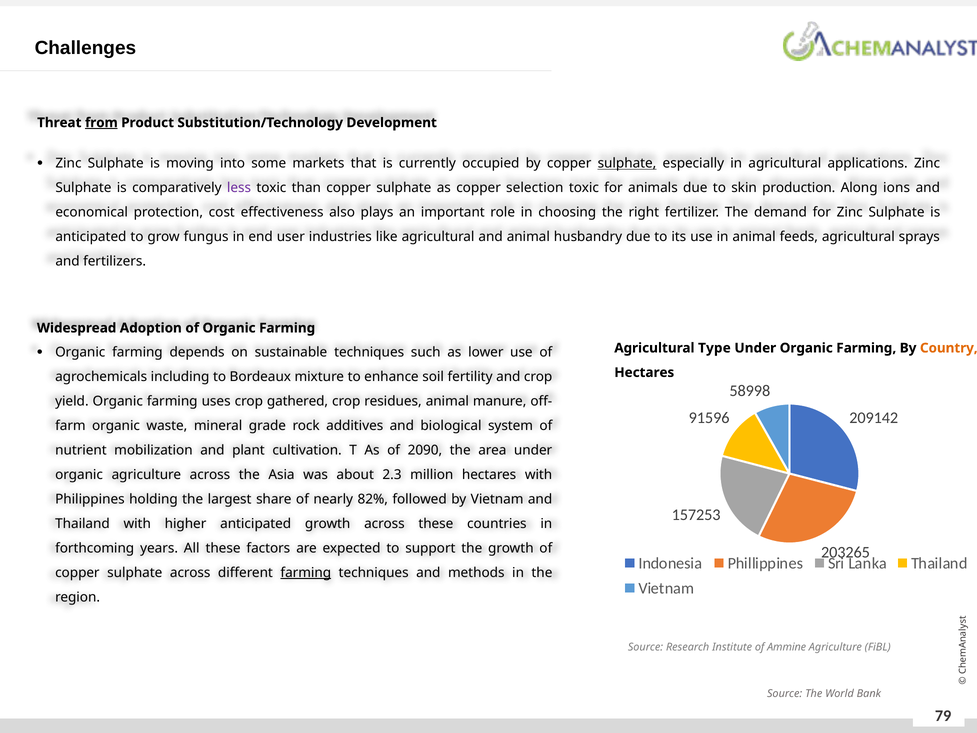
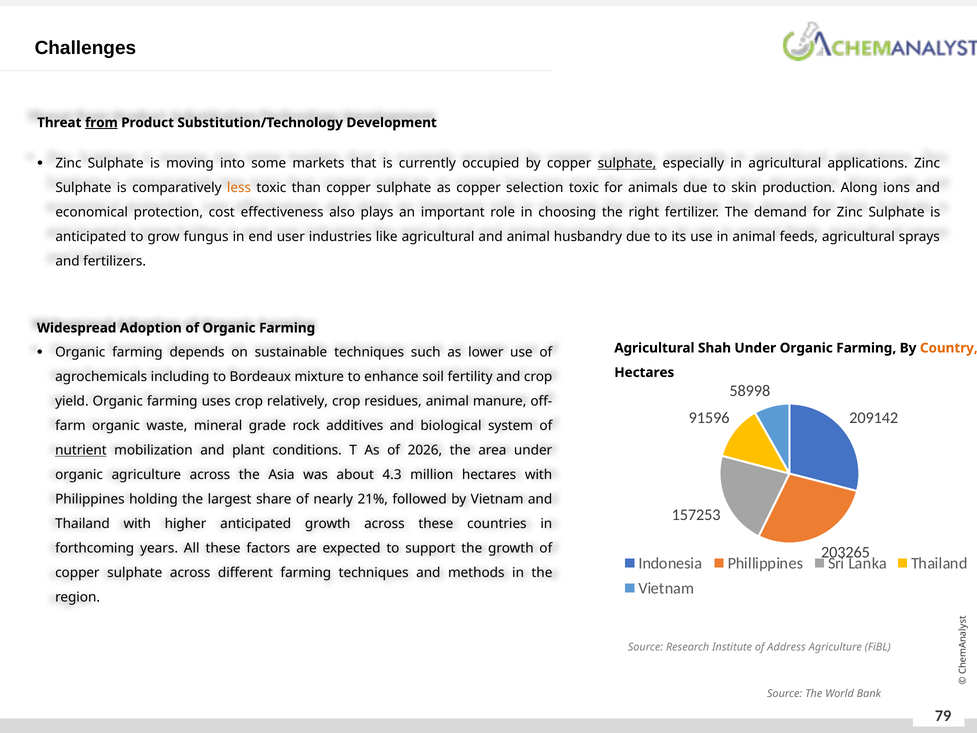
less colour: purple -> orange
Type: Type -> Shah
gathered: gathered -> relatively
nutrient underline: none -> present
cultivation: cultivation -> conditions
2090: 2090 -> 2026
2.3: 2.3 -> 4.3
82%: 82% -> 21%
farming at (306, 573) underline: present -> none
Ammine: Ammine -> Address
